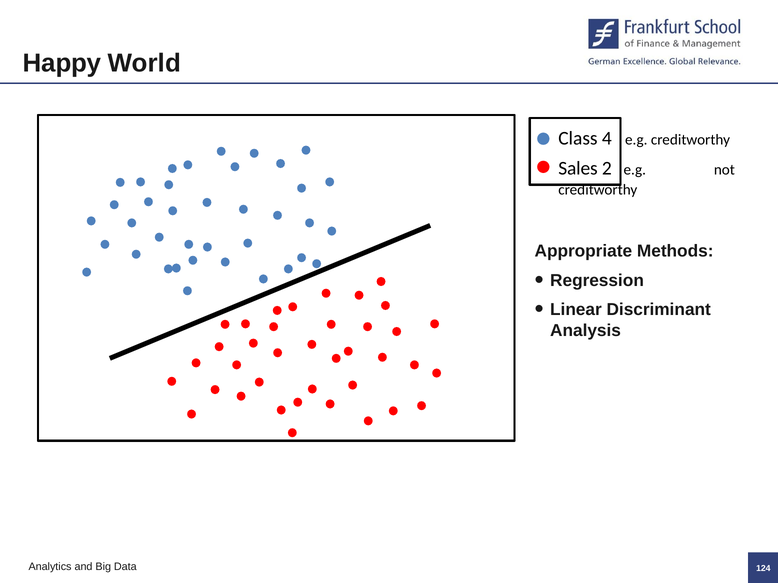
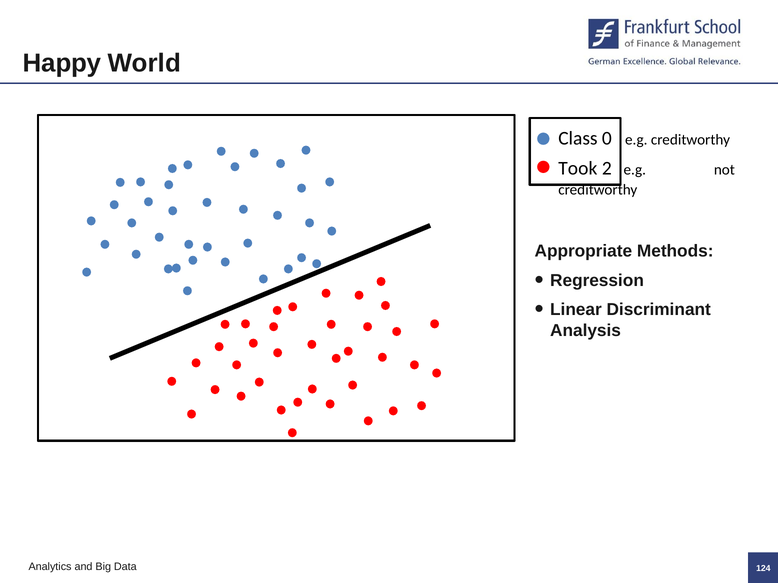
4: 4 -> 0
Sales: Sales -> Took
